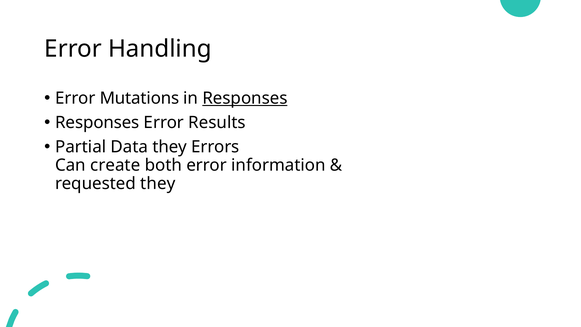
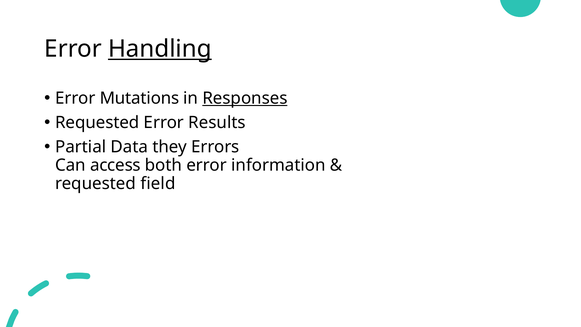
Handling underline: none -> present
Responses at (97, 123): Responses -> Requested
create: create -> access
requested they: they -> field
